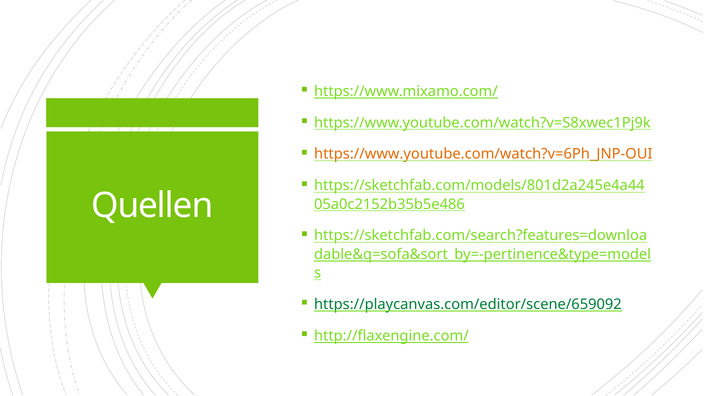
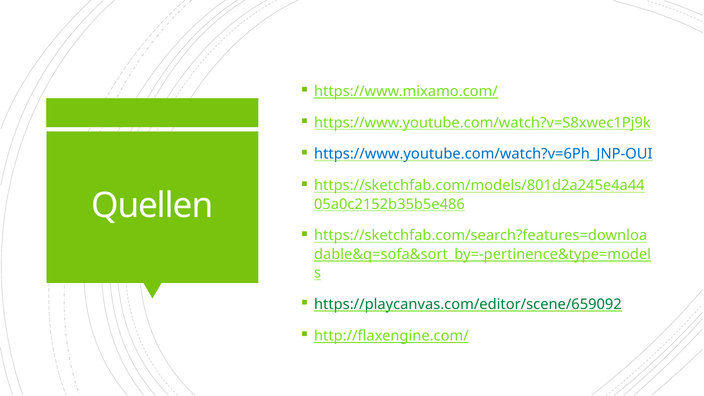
https://www.youtube.com/watch?v=6Ph_JNP-OUI colour: orange -> blue
